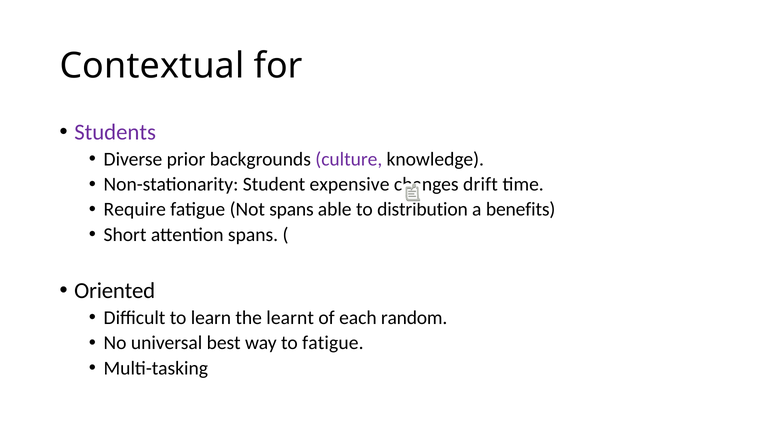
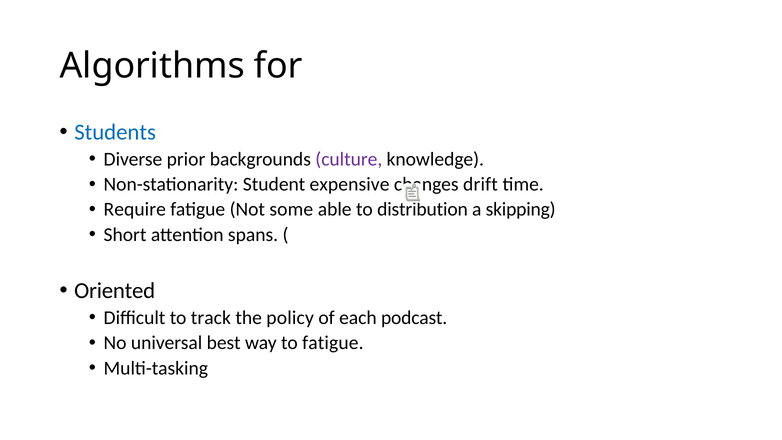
Contextual: Contextual -> Algorithms
Students colour: purple -> blue
Not spans: spans -> some
benefits: benefits -> skipping
learn: learn -> track
learnt: learnt -> policy
random: random -> podcast
